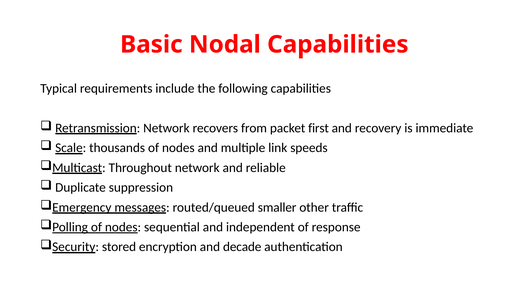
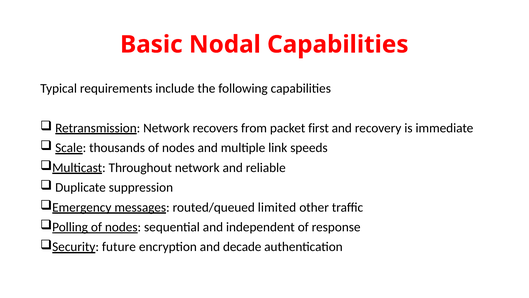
smaller: smaller -> limited
stored: stored -> future
